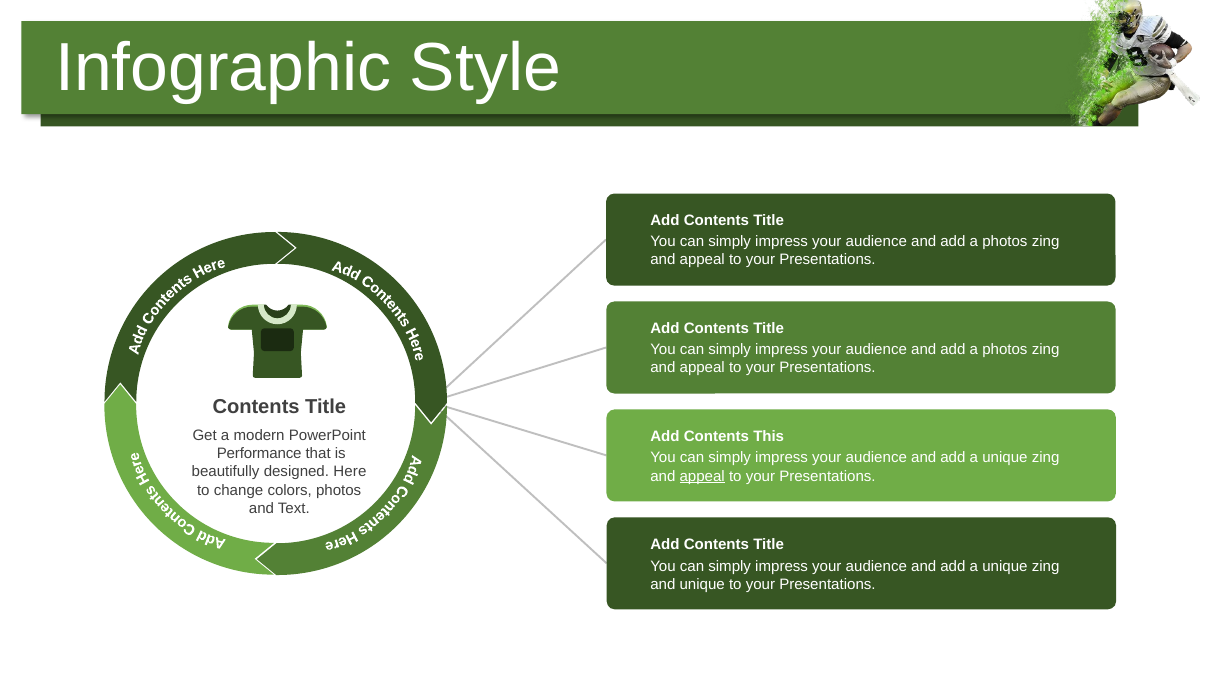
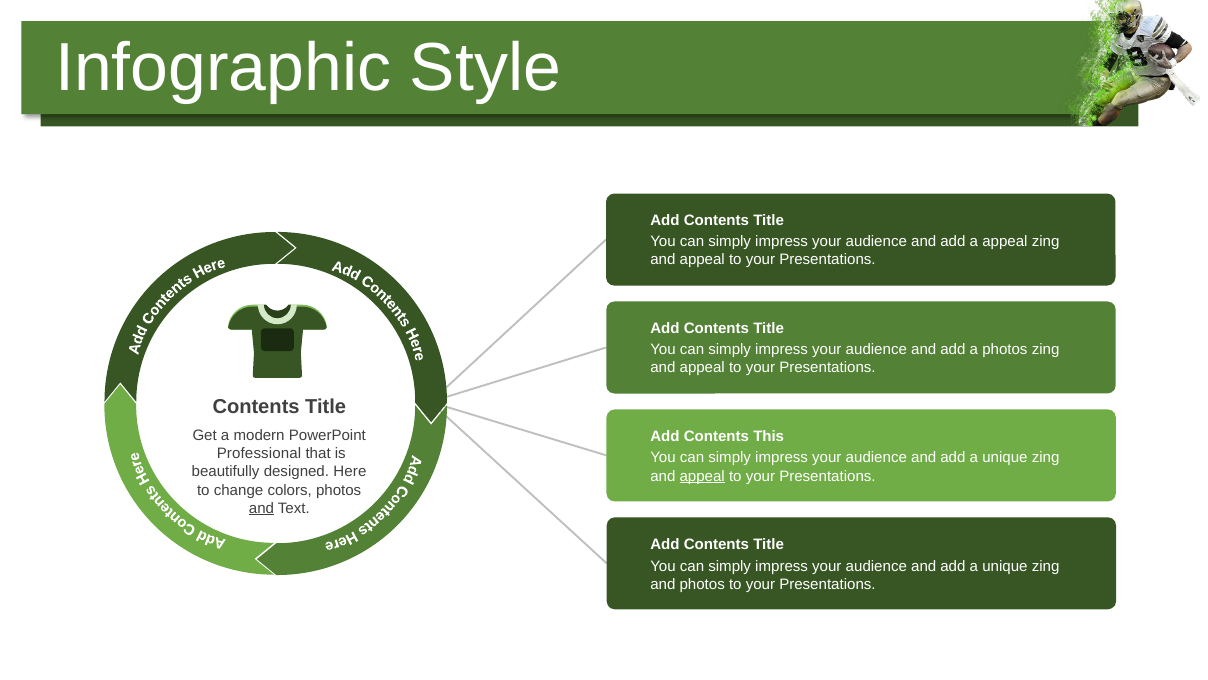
photos at (1005, 241): photos -> appeal
Performance: Performance -> Professional
and at (261, 508) underline: none -> present
and unique: unique -> photos
